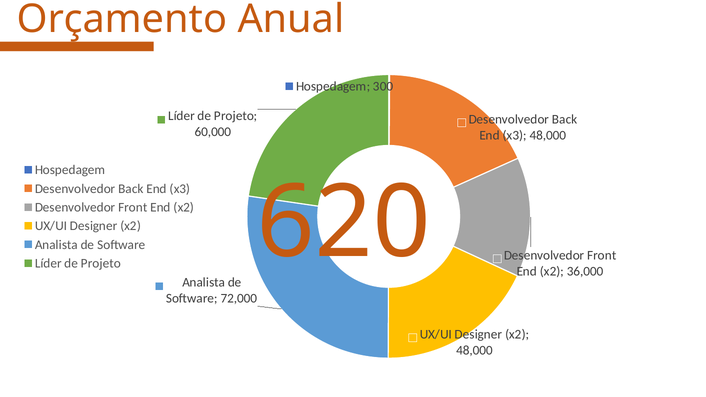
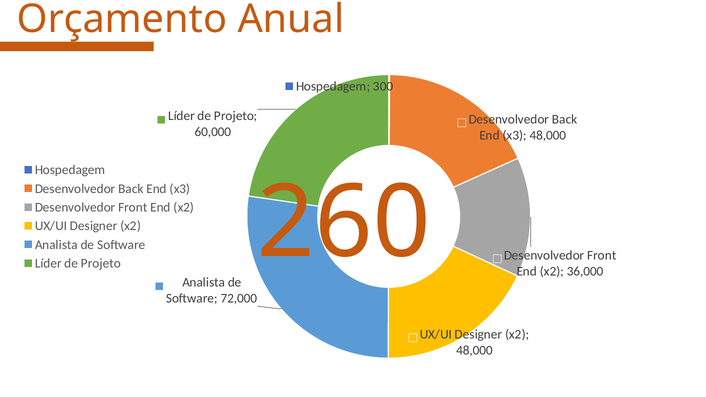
620: 620 -> 260
